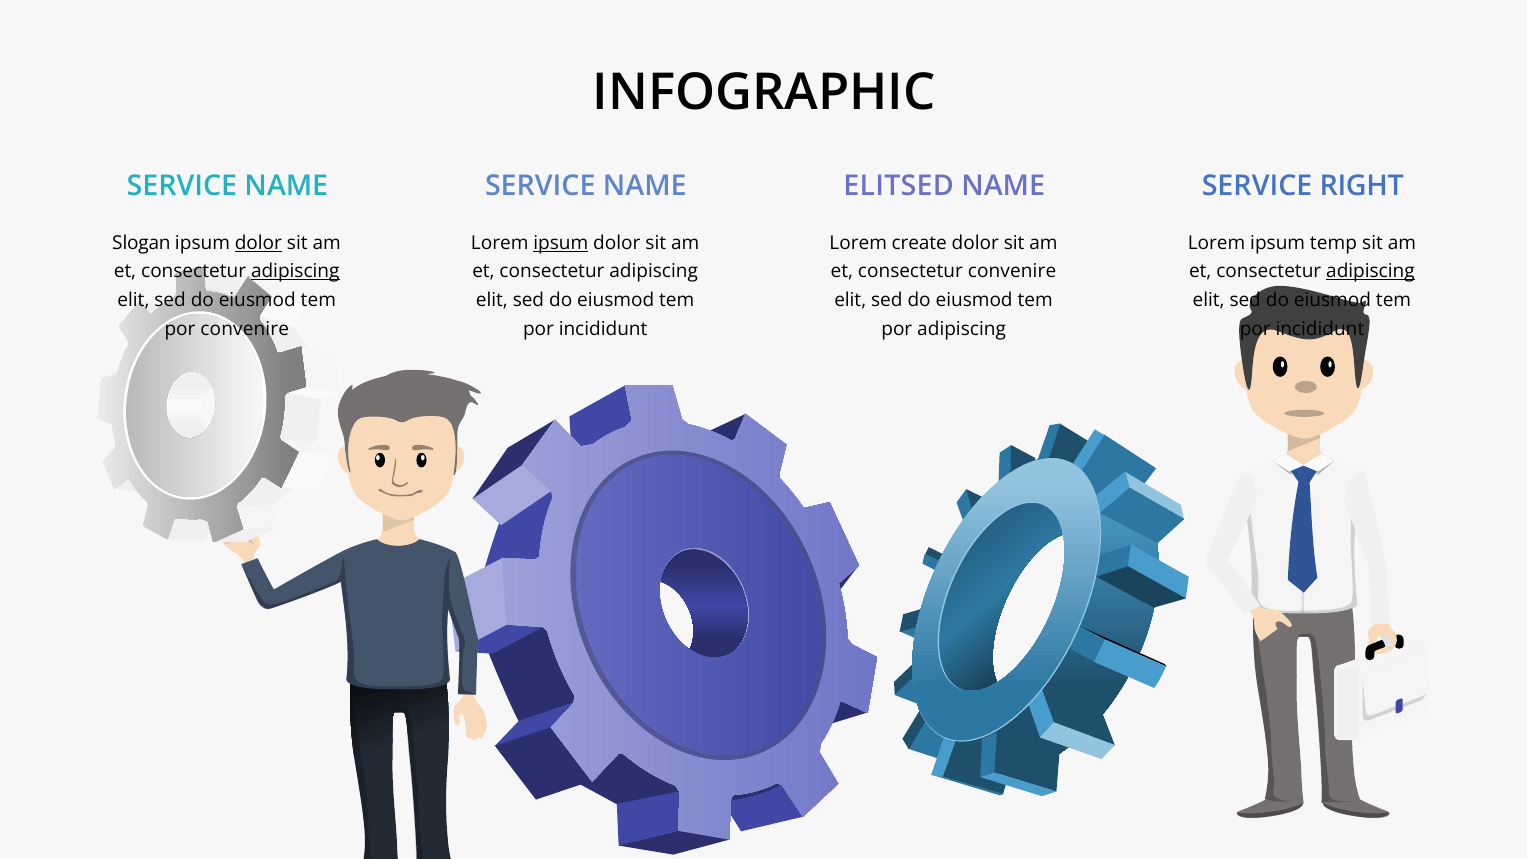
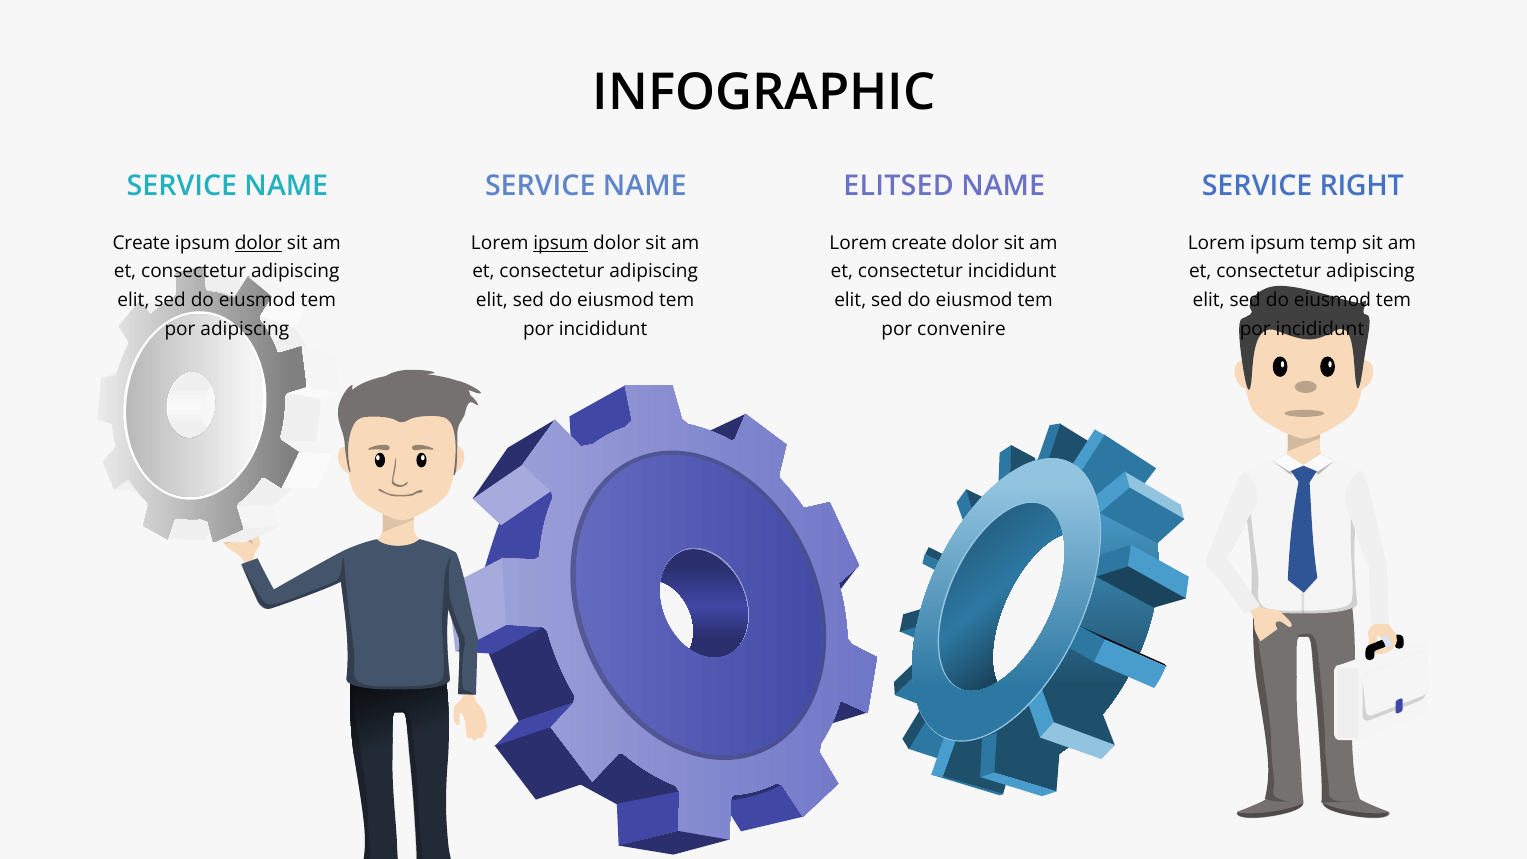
Slogan at (141, 243): Slogan -> Create
adipiscing at (295, 272) underline: present -> none
consectetur convenire: convenire -> incididunt
adipiscing at (1370, 272) underline: present -> none
por convenire: convenire -> adipiscing
por adipiscing: adipiscing -> convenire
